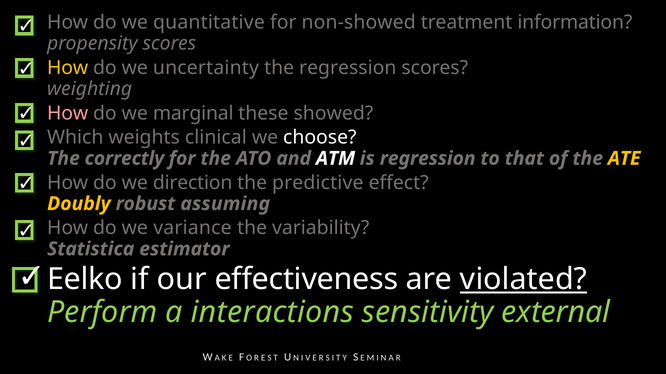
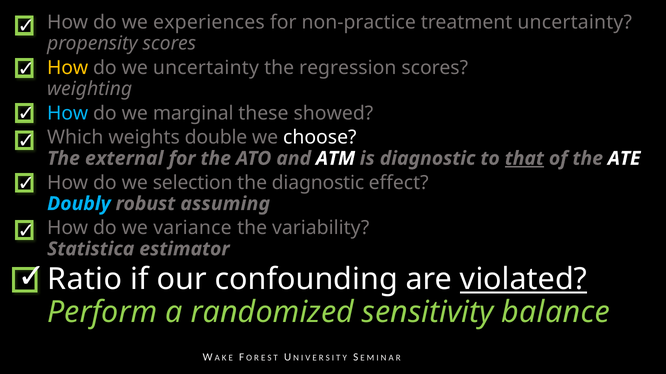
quantitative: quantitative -> experiences
non-showed: non-showed -> non-practice
treatment information: information -> uncertainty
How at (68, 113) colour: pink -> light blue
clinical: clinical -> double
correctly: correctly -> external
is regression: regression -> diagnostic
that underline: none -> present
ATE colour: yellow -> white
direction: direction -> selection
the predictive: predictive -> diagnostic
Doubly colour: yellow -> light blue
Eelko: Eelko -> Ratio
effectiveness: effectiveness -> confounding
interactions: interactions -> randomized
external: external -> balance
